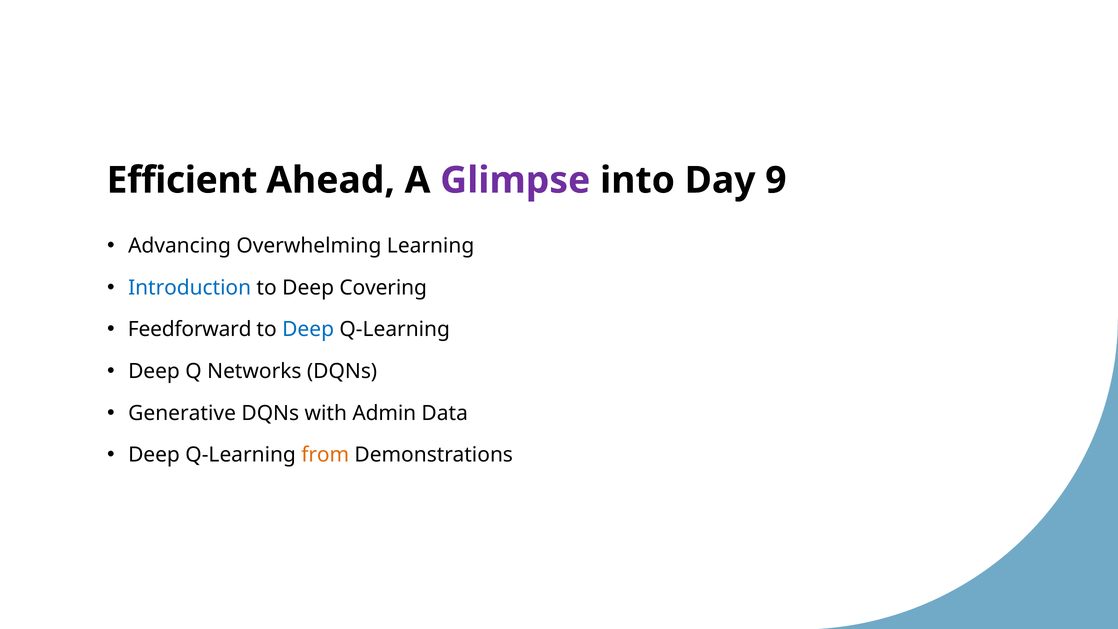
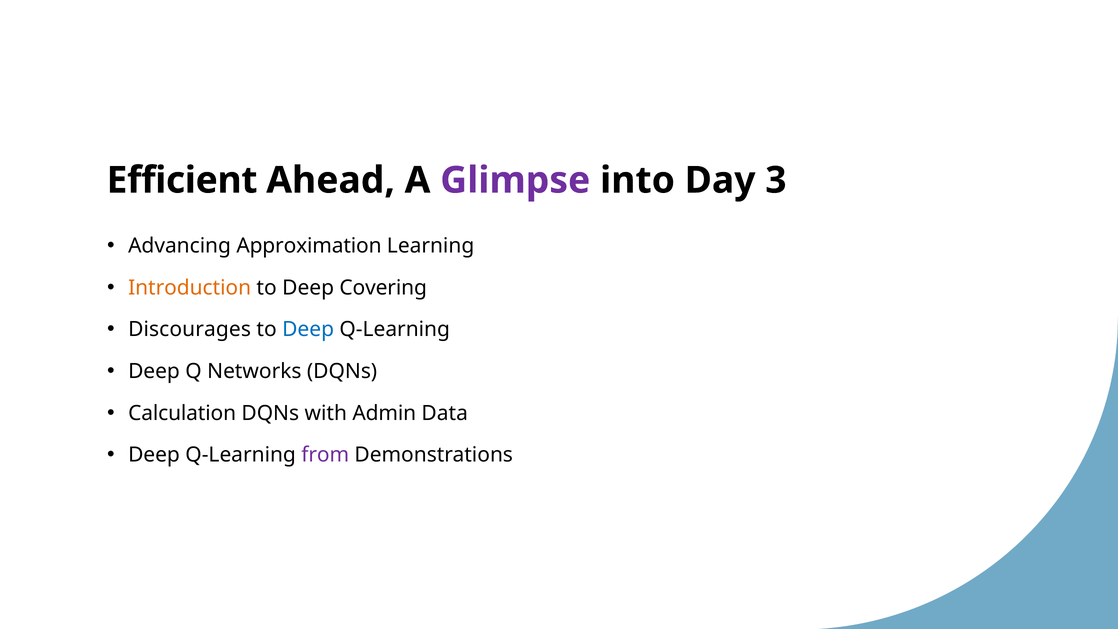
9: 9 -> 3
Overwhelming: Overwhelming -> Approximation
Introduction colour: blue -> orange
Feedforward: Feedforward -> Discourages
Generative: Generative -> Calculation
from colour: orange -> purple
